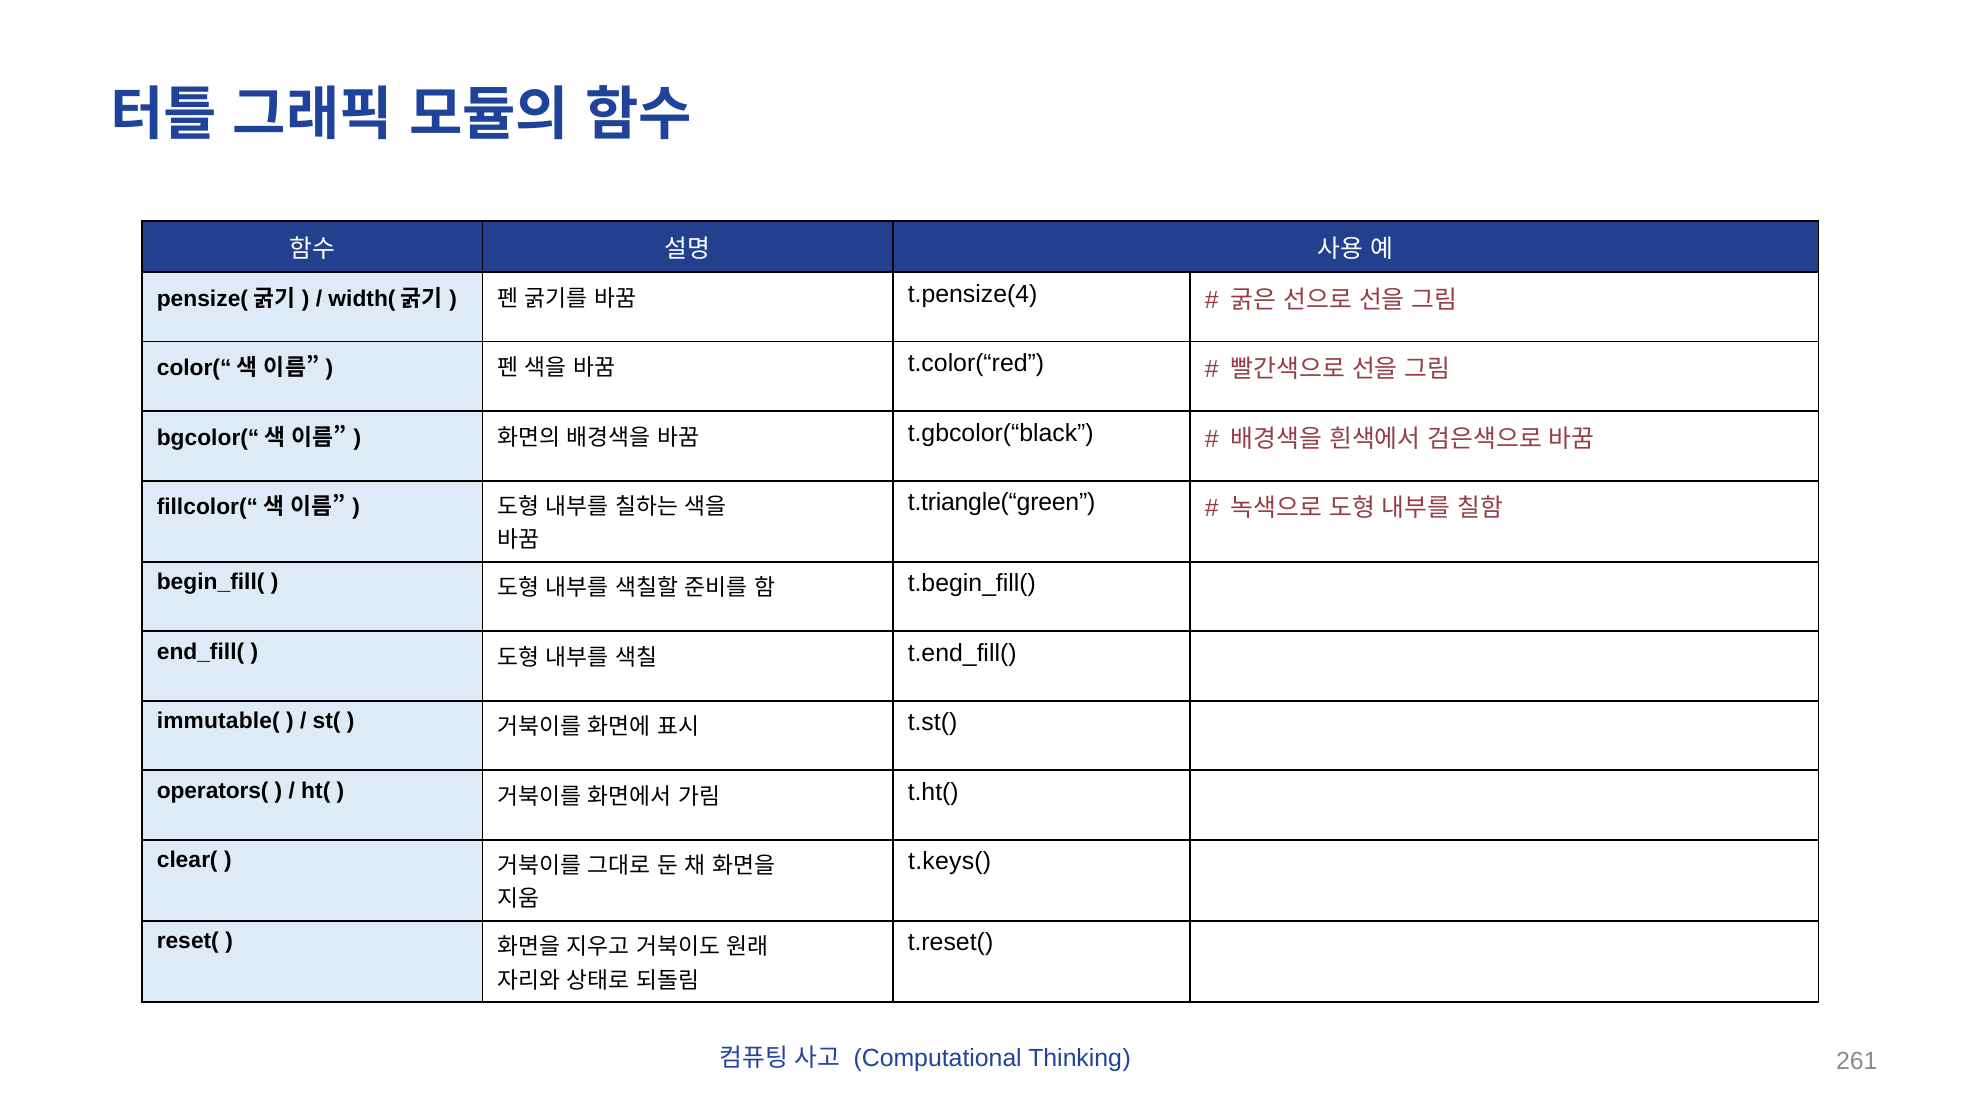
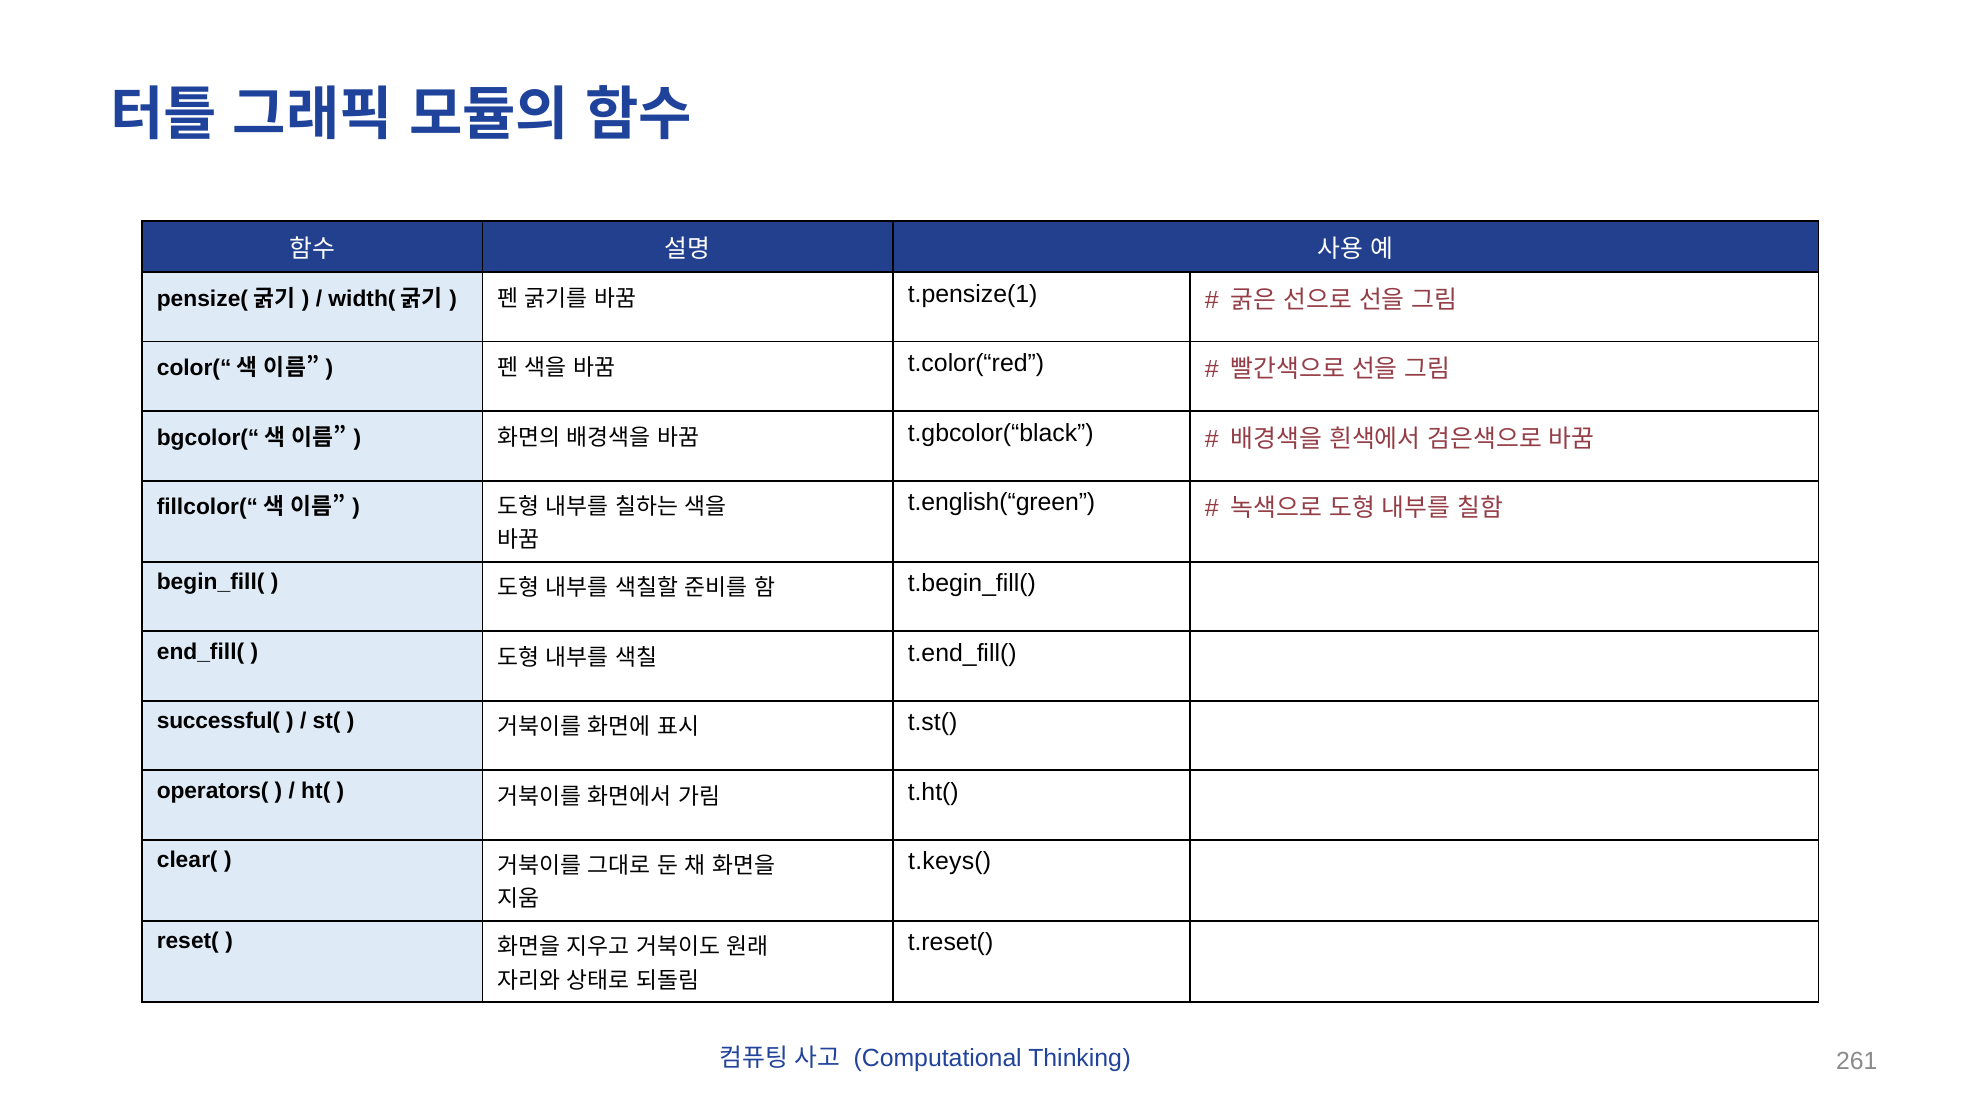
t.pensize(4: t.pensize(4 -> t.pensize(1
t.triangle(“green: t.triangle(“green -> t.english(“green
immutable(: immutable( -> successful(
